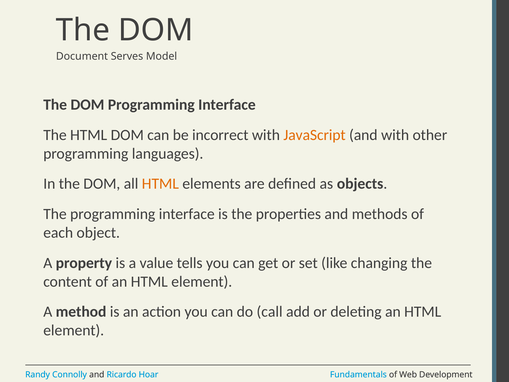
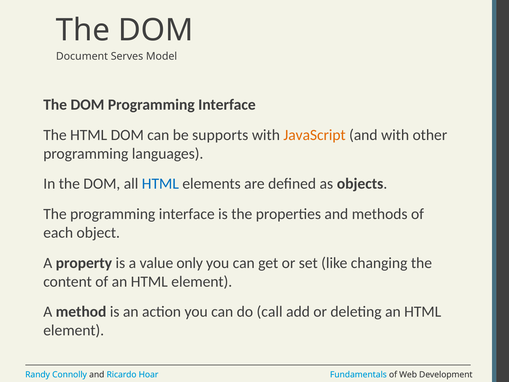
incorrect: incorrect -> supports
HTML at (160, 184) colour: orange -> blue
tells: tells -> only
